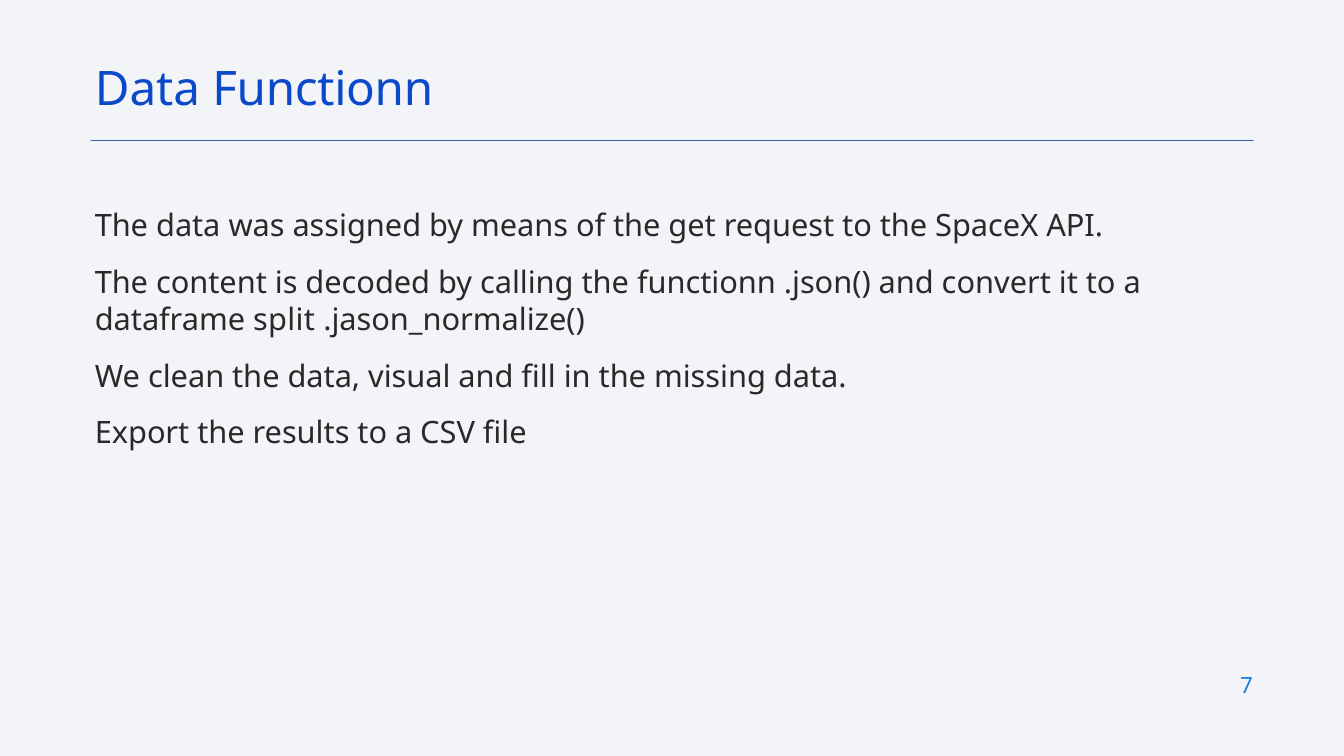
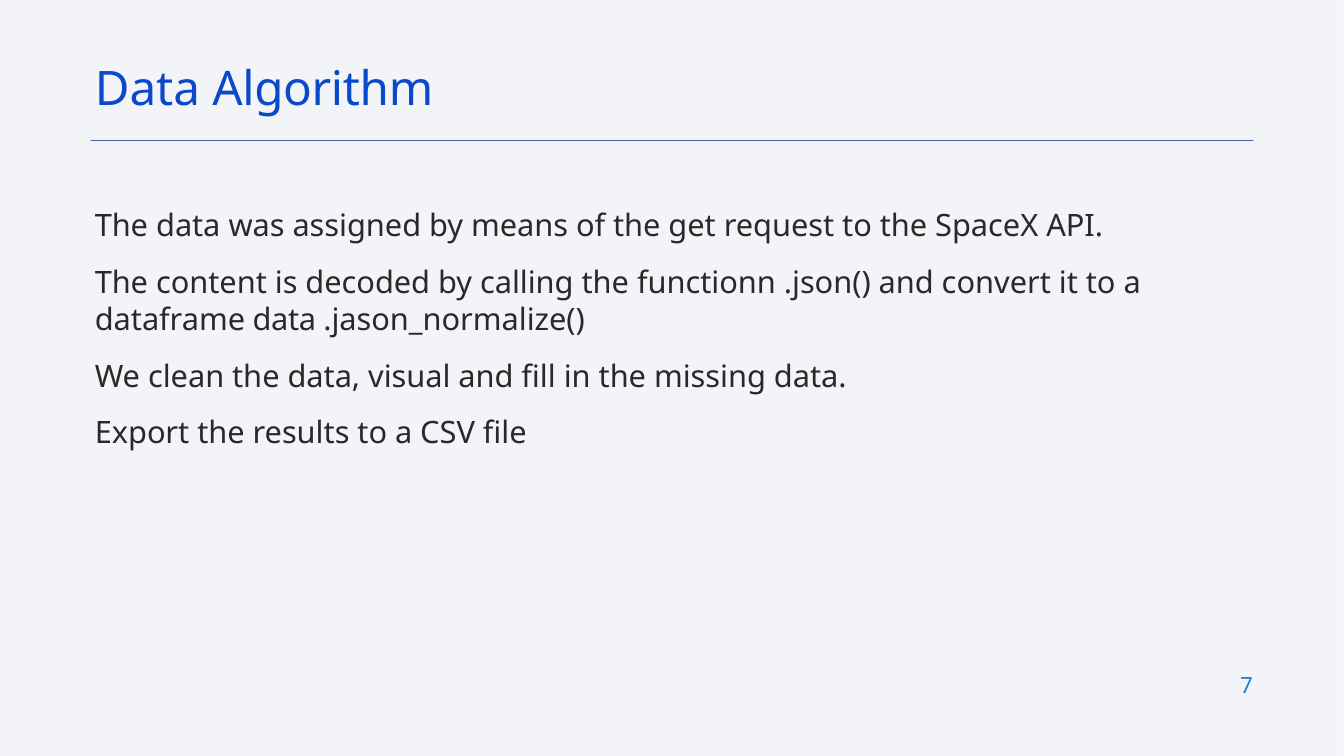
Data Functionn: Functionn -> Algorithm
dataframe split: split -> data
